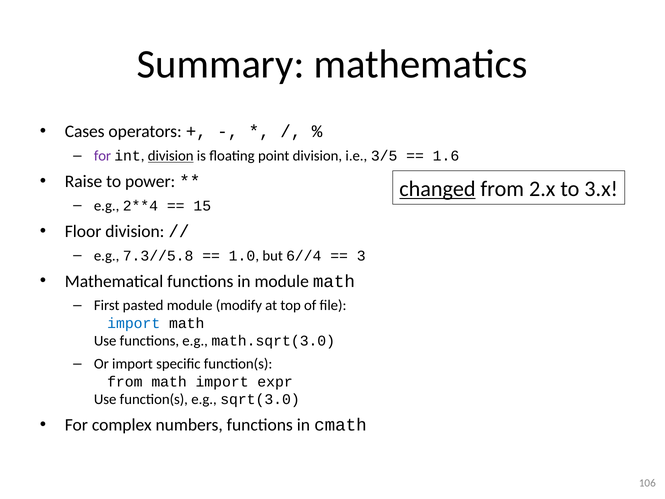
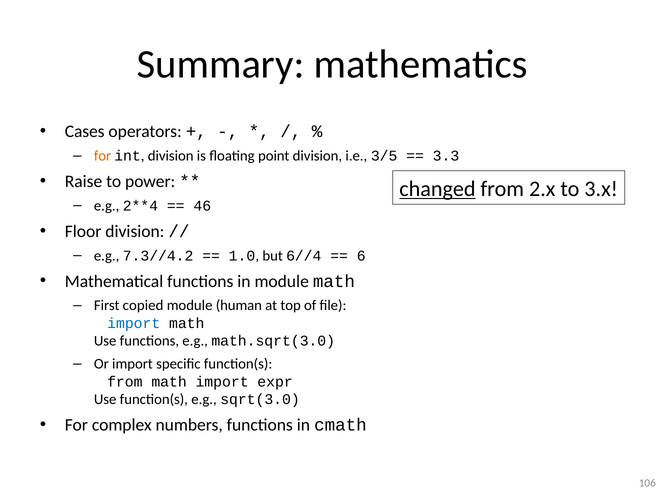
for at (103, 156) colour: purple -> orange
division at (171, 156) underline: present -> none
1.6: 1.6 -> 3.3
15: 15 -> 46
7.3//5.8: 7.3//5.8 -> 7.3//4.2
3: 3 -> 6
pasted: pasted -> copied
modify: modify -> human
